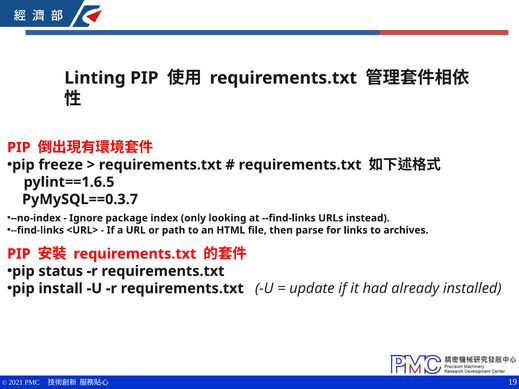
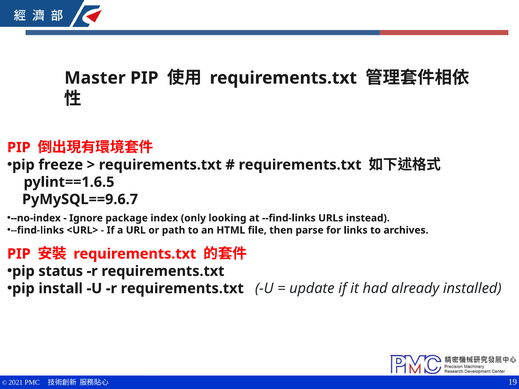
Linting: Linting -> Master
PyMySQL==0.3.7: PyMySQL==0.3.7 -> PyMySQL==9.6.7
